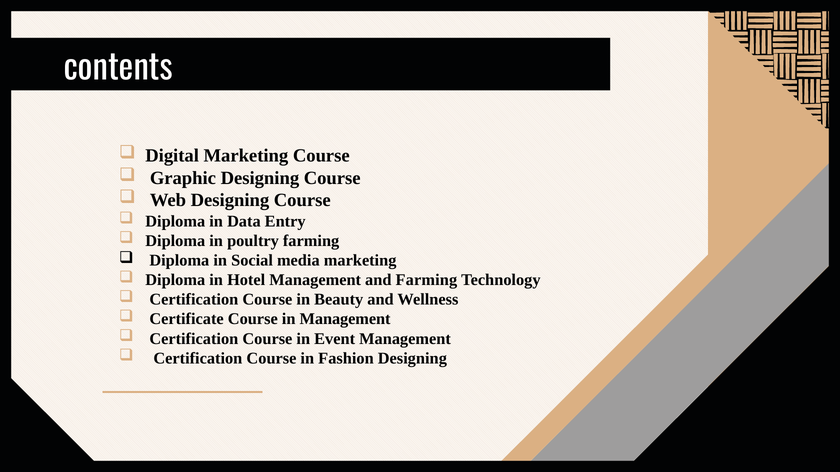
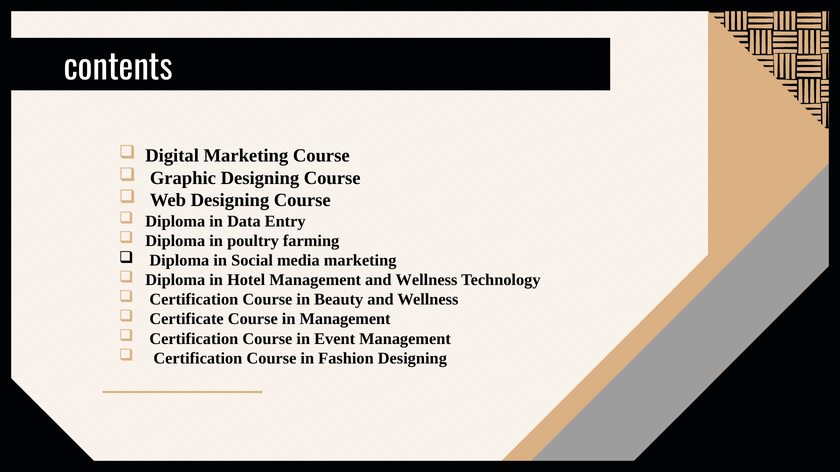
Management and Farming: Farming -> Wellness
